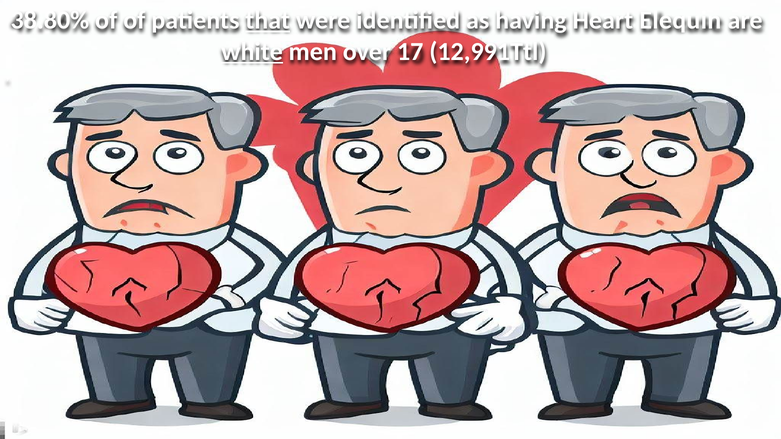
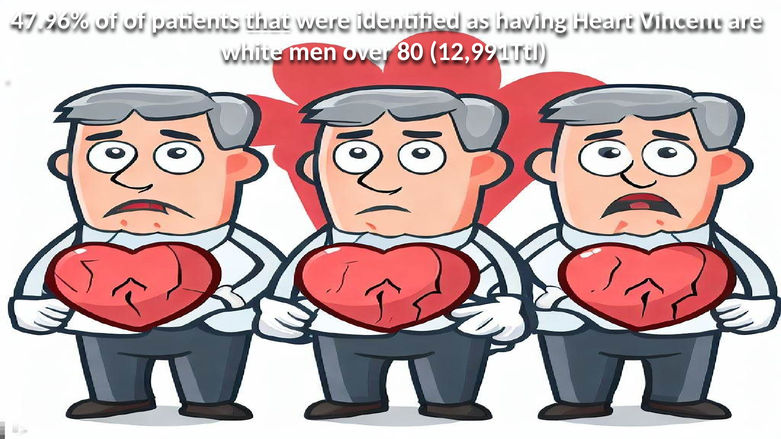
38.80%: 38.80% -> 47.96%
Elequin: Elequin -> Vincent
white underline: present -> none
17: 17 -> 80
